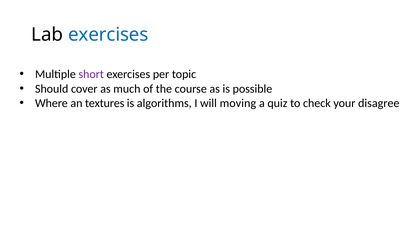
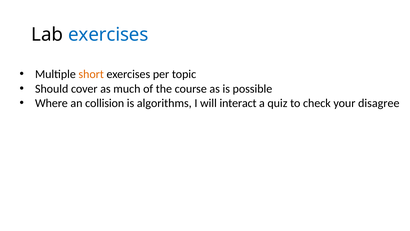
short colour: purple -> orange
textures: textures -> collision
moving: moving -> interact
